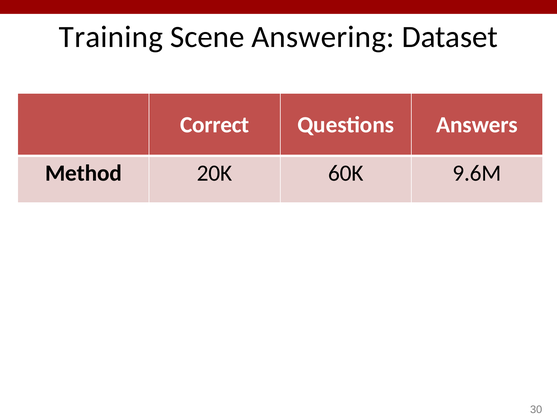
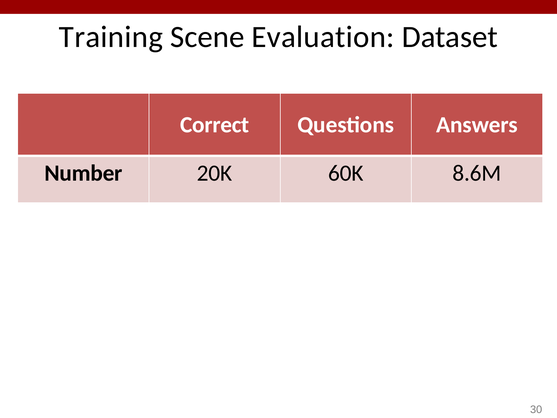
Answering: Answering -> Evaluation
Method: Method -> Number
9.6M: 9.6M -> 8.6M
